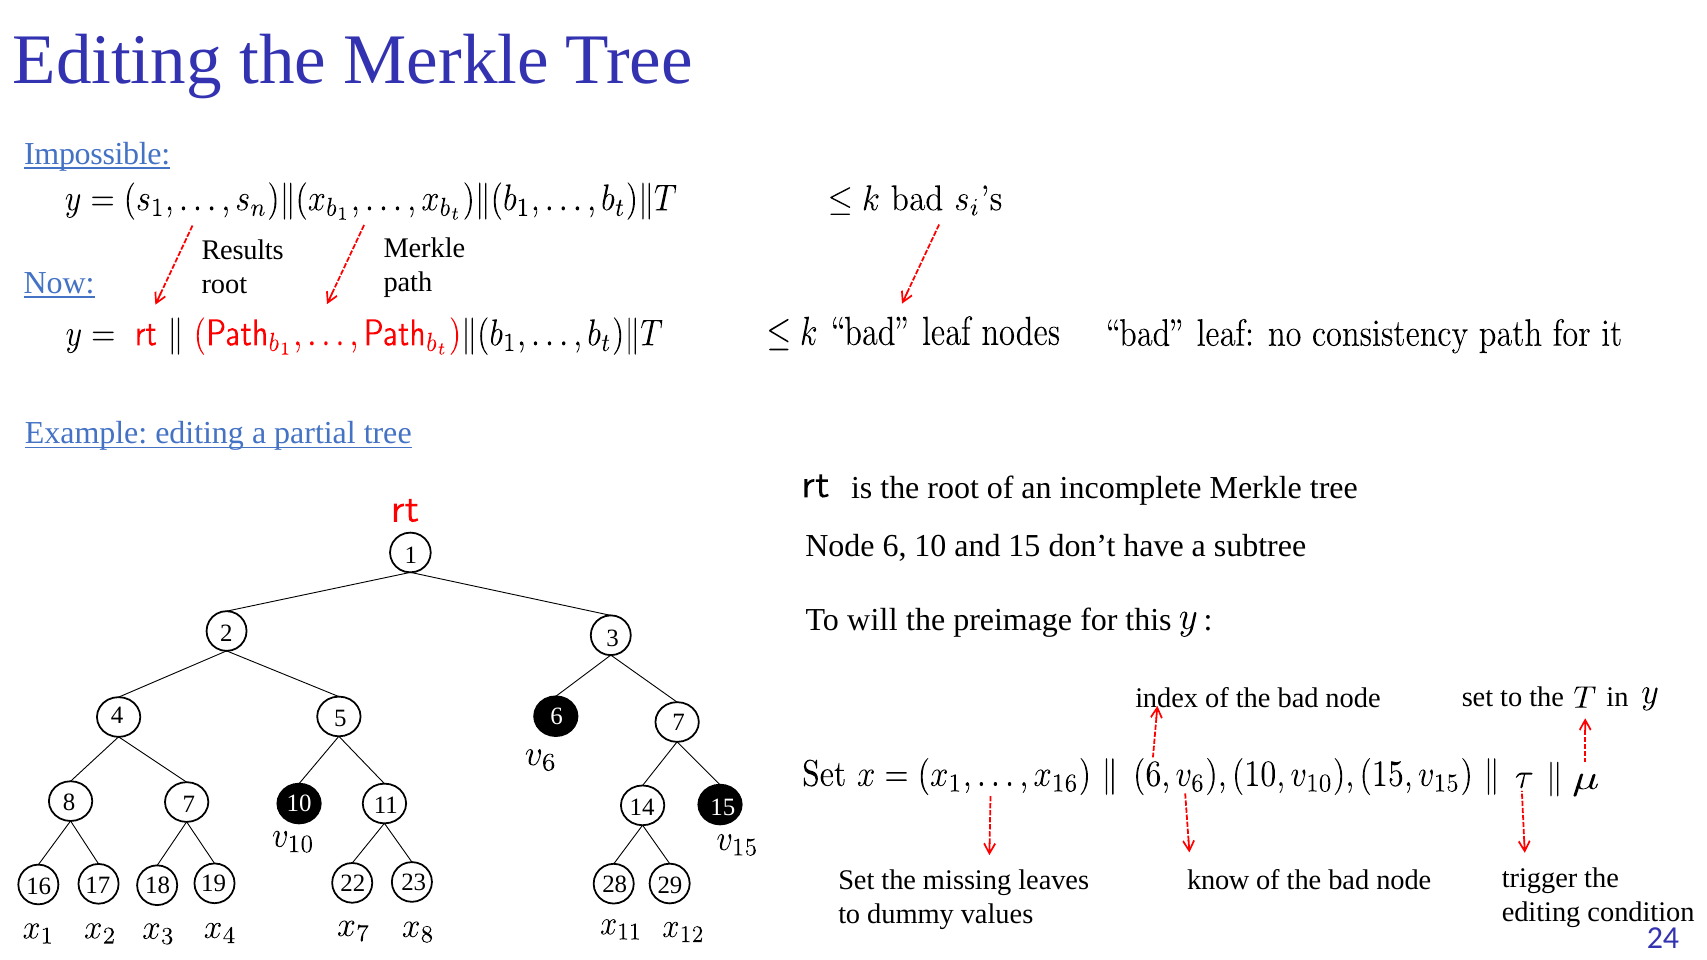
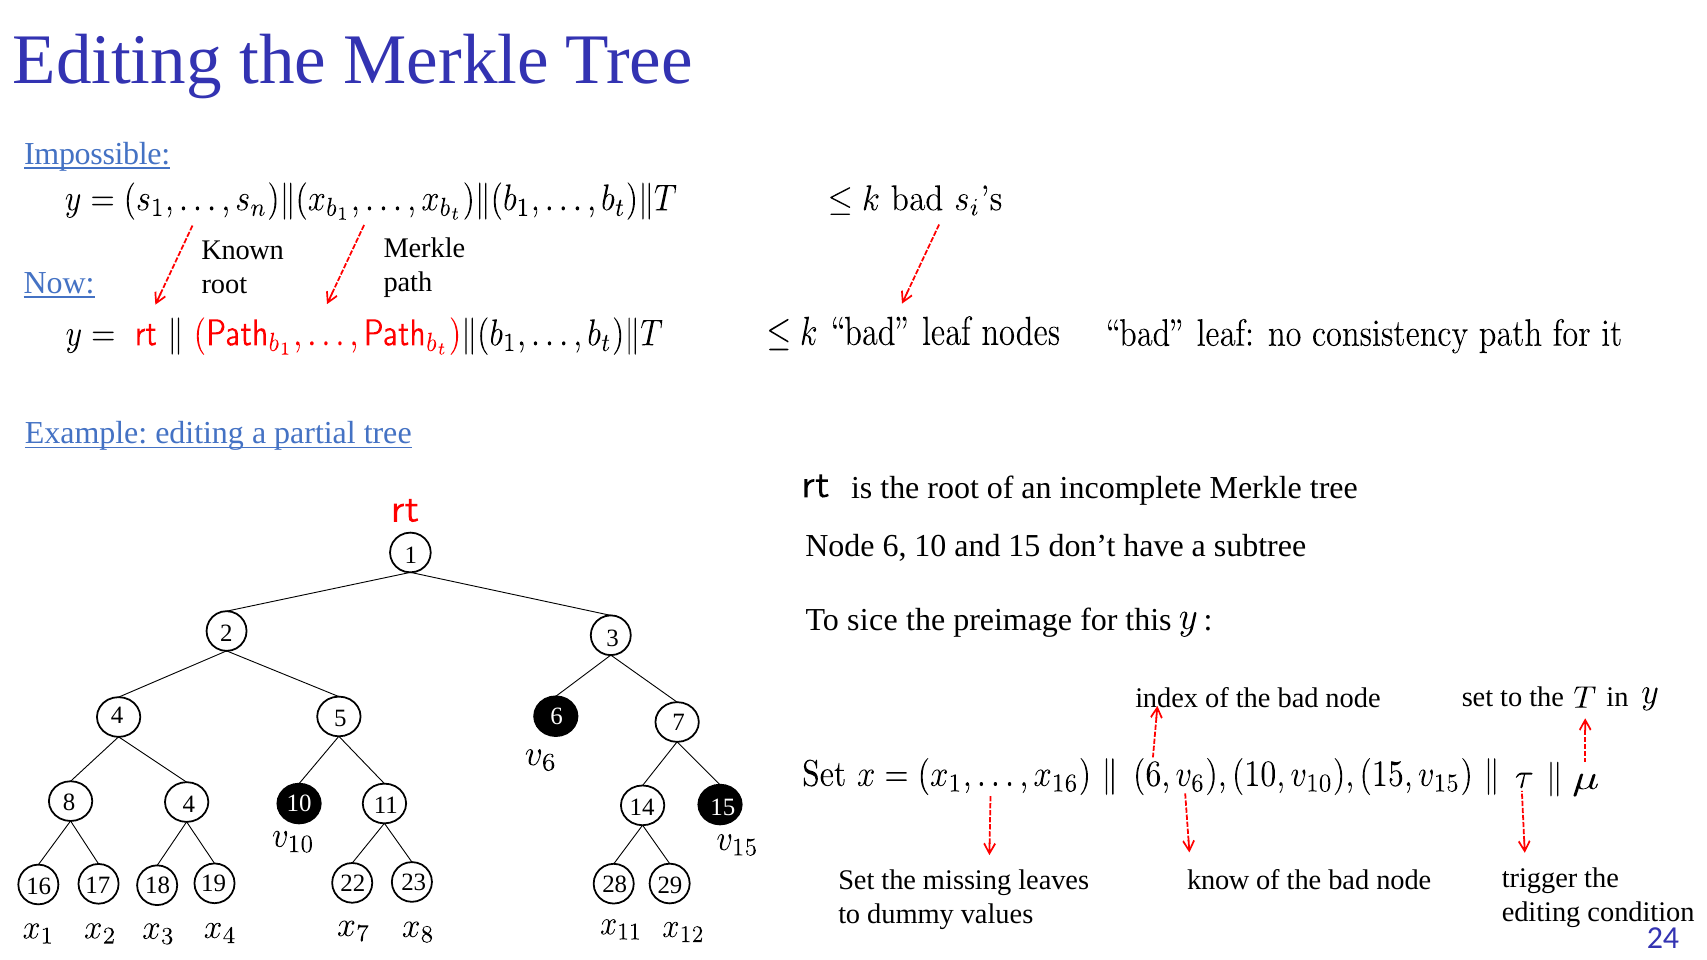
Results: Results -> Known
will: will -> sice
8 7: 7 -> 4
